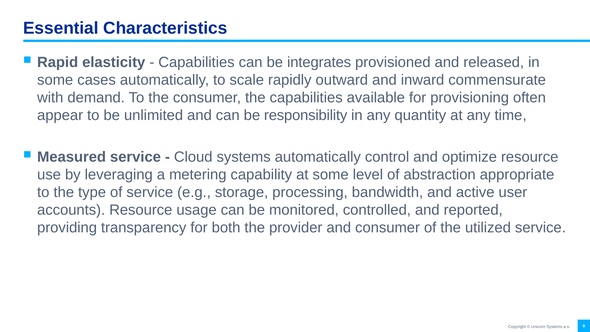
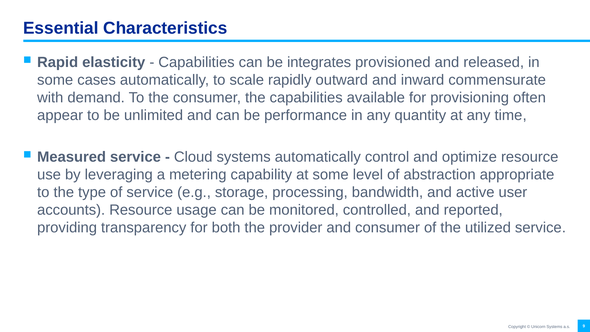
responsibility: responsibility -> performance
